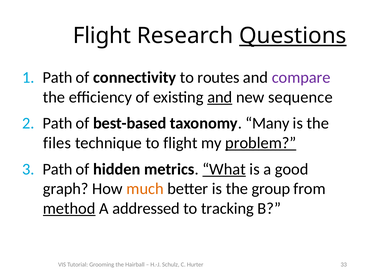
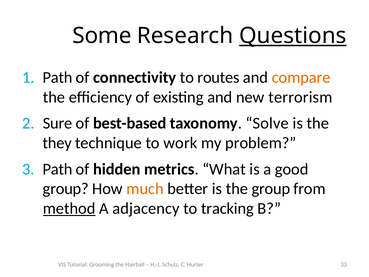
Flight at (102, 36): Flight -> Some
compare colour: purple -> orange
and at (220, 97) underline: present -> none
sequence: sequence -> terrorism
Path at (58, 123): Path -> Sure
Many: Many -> Solve
files: files -> they
to flight: flight -> work
problem underline: present -> none
What underline: present -> none
graph at (66, 189): graph -> group
addressed: addressed -> adjacency
